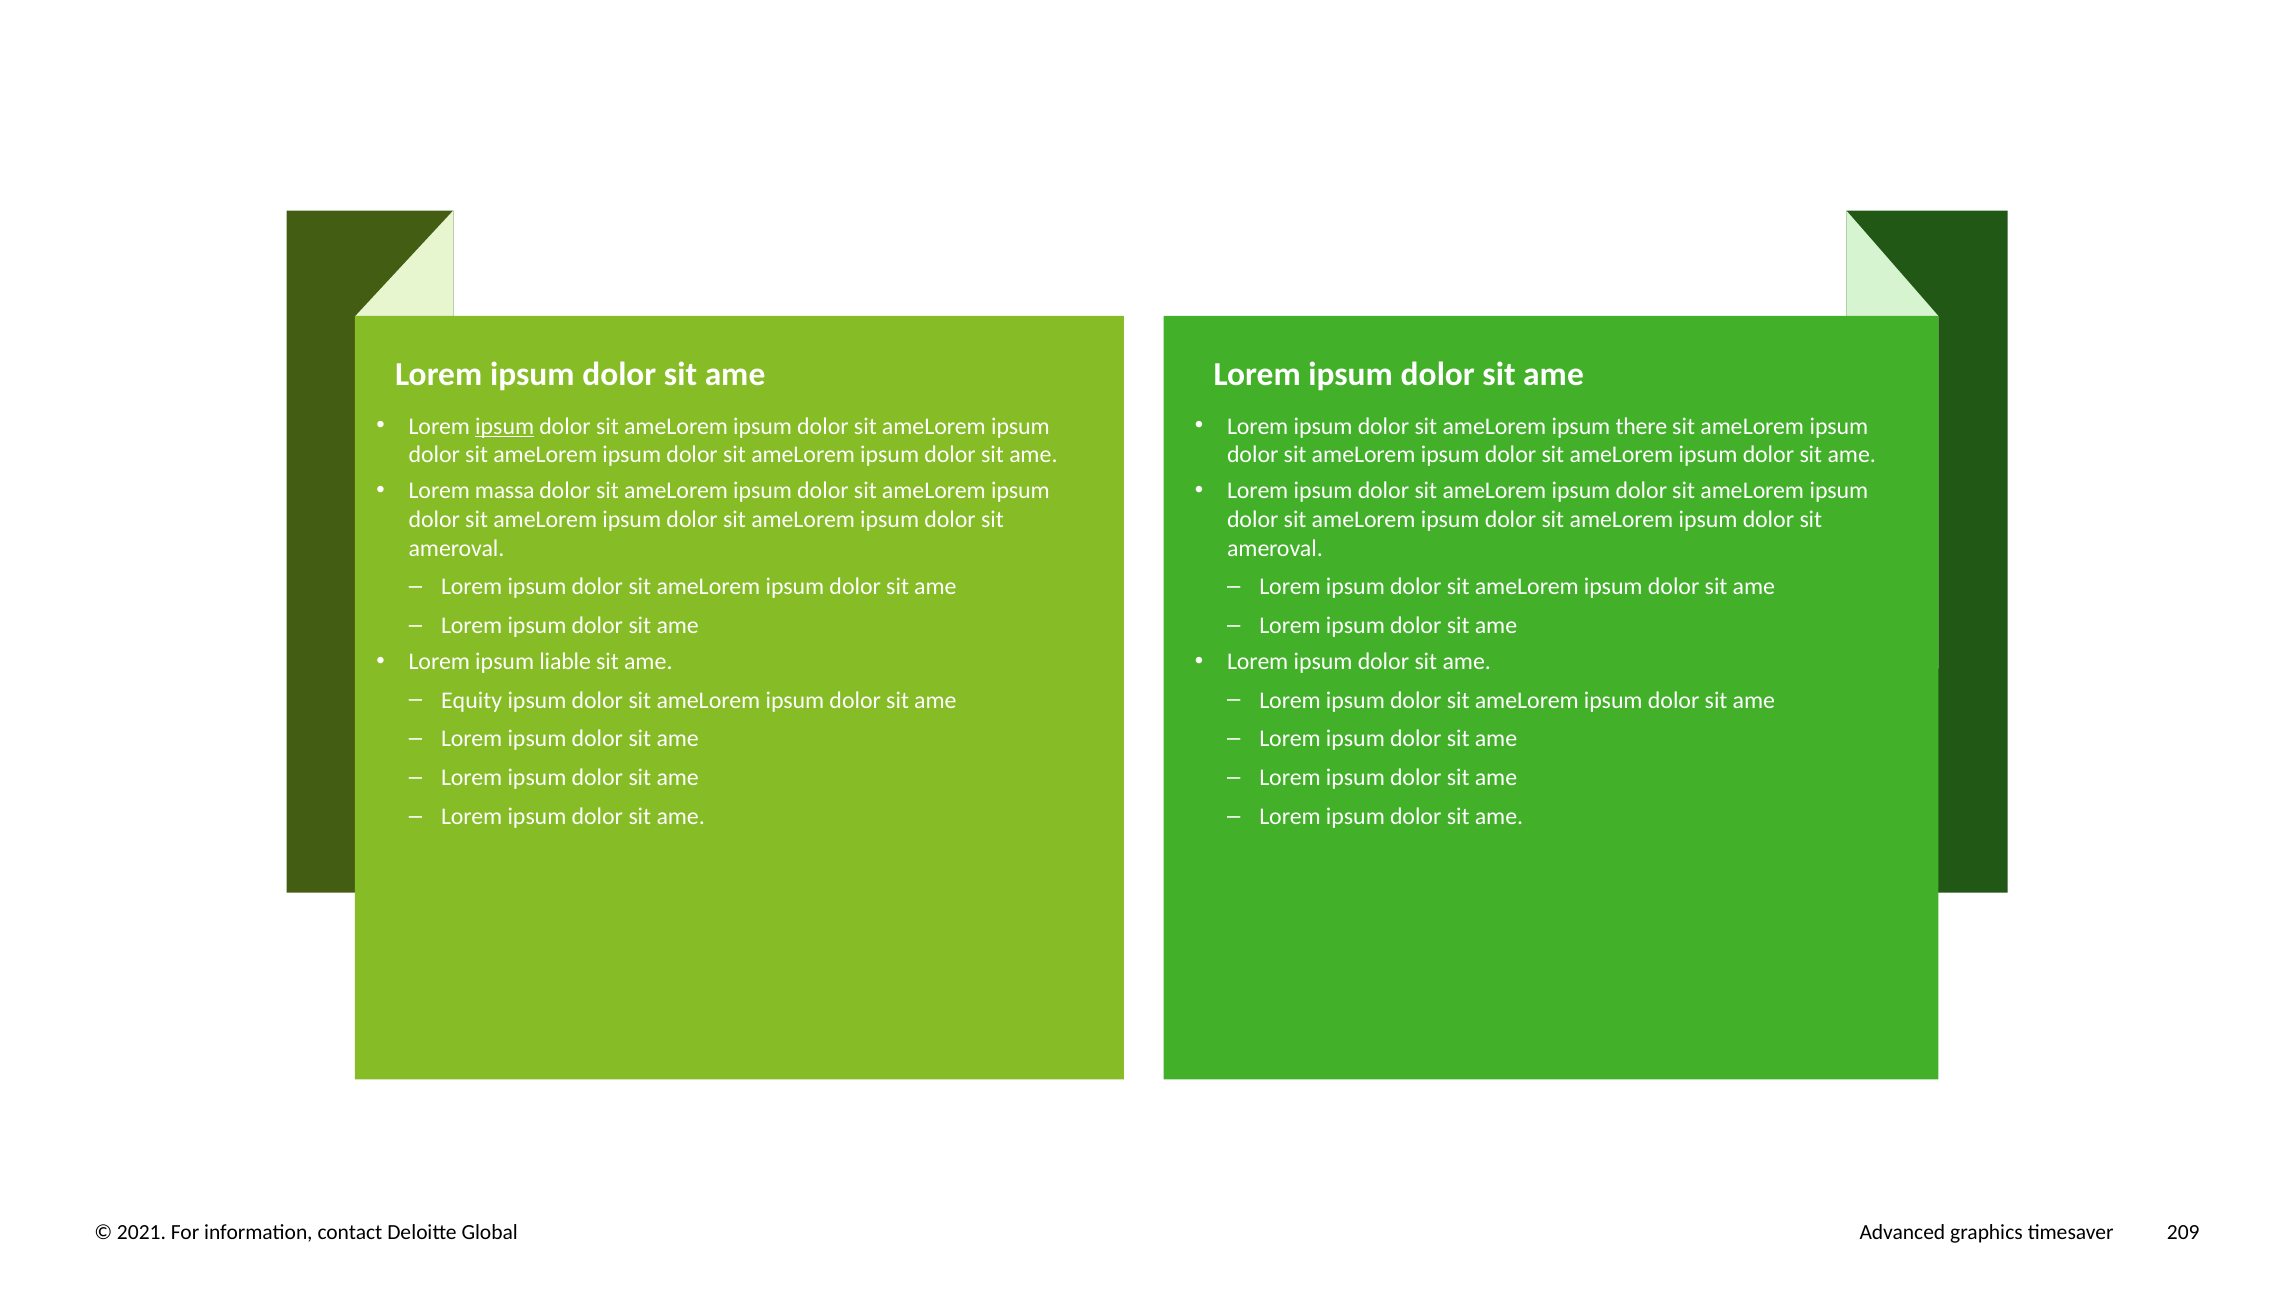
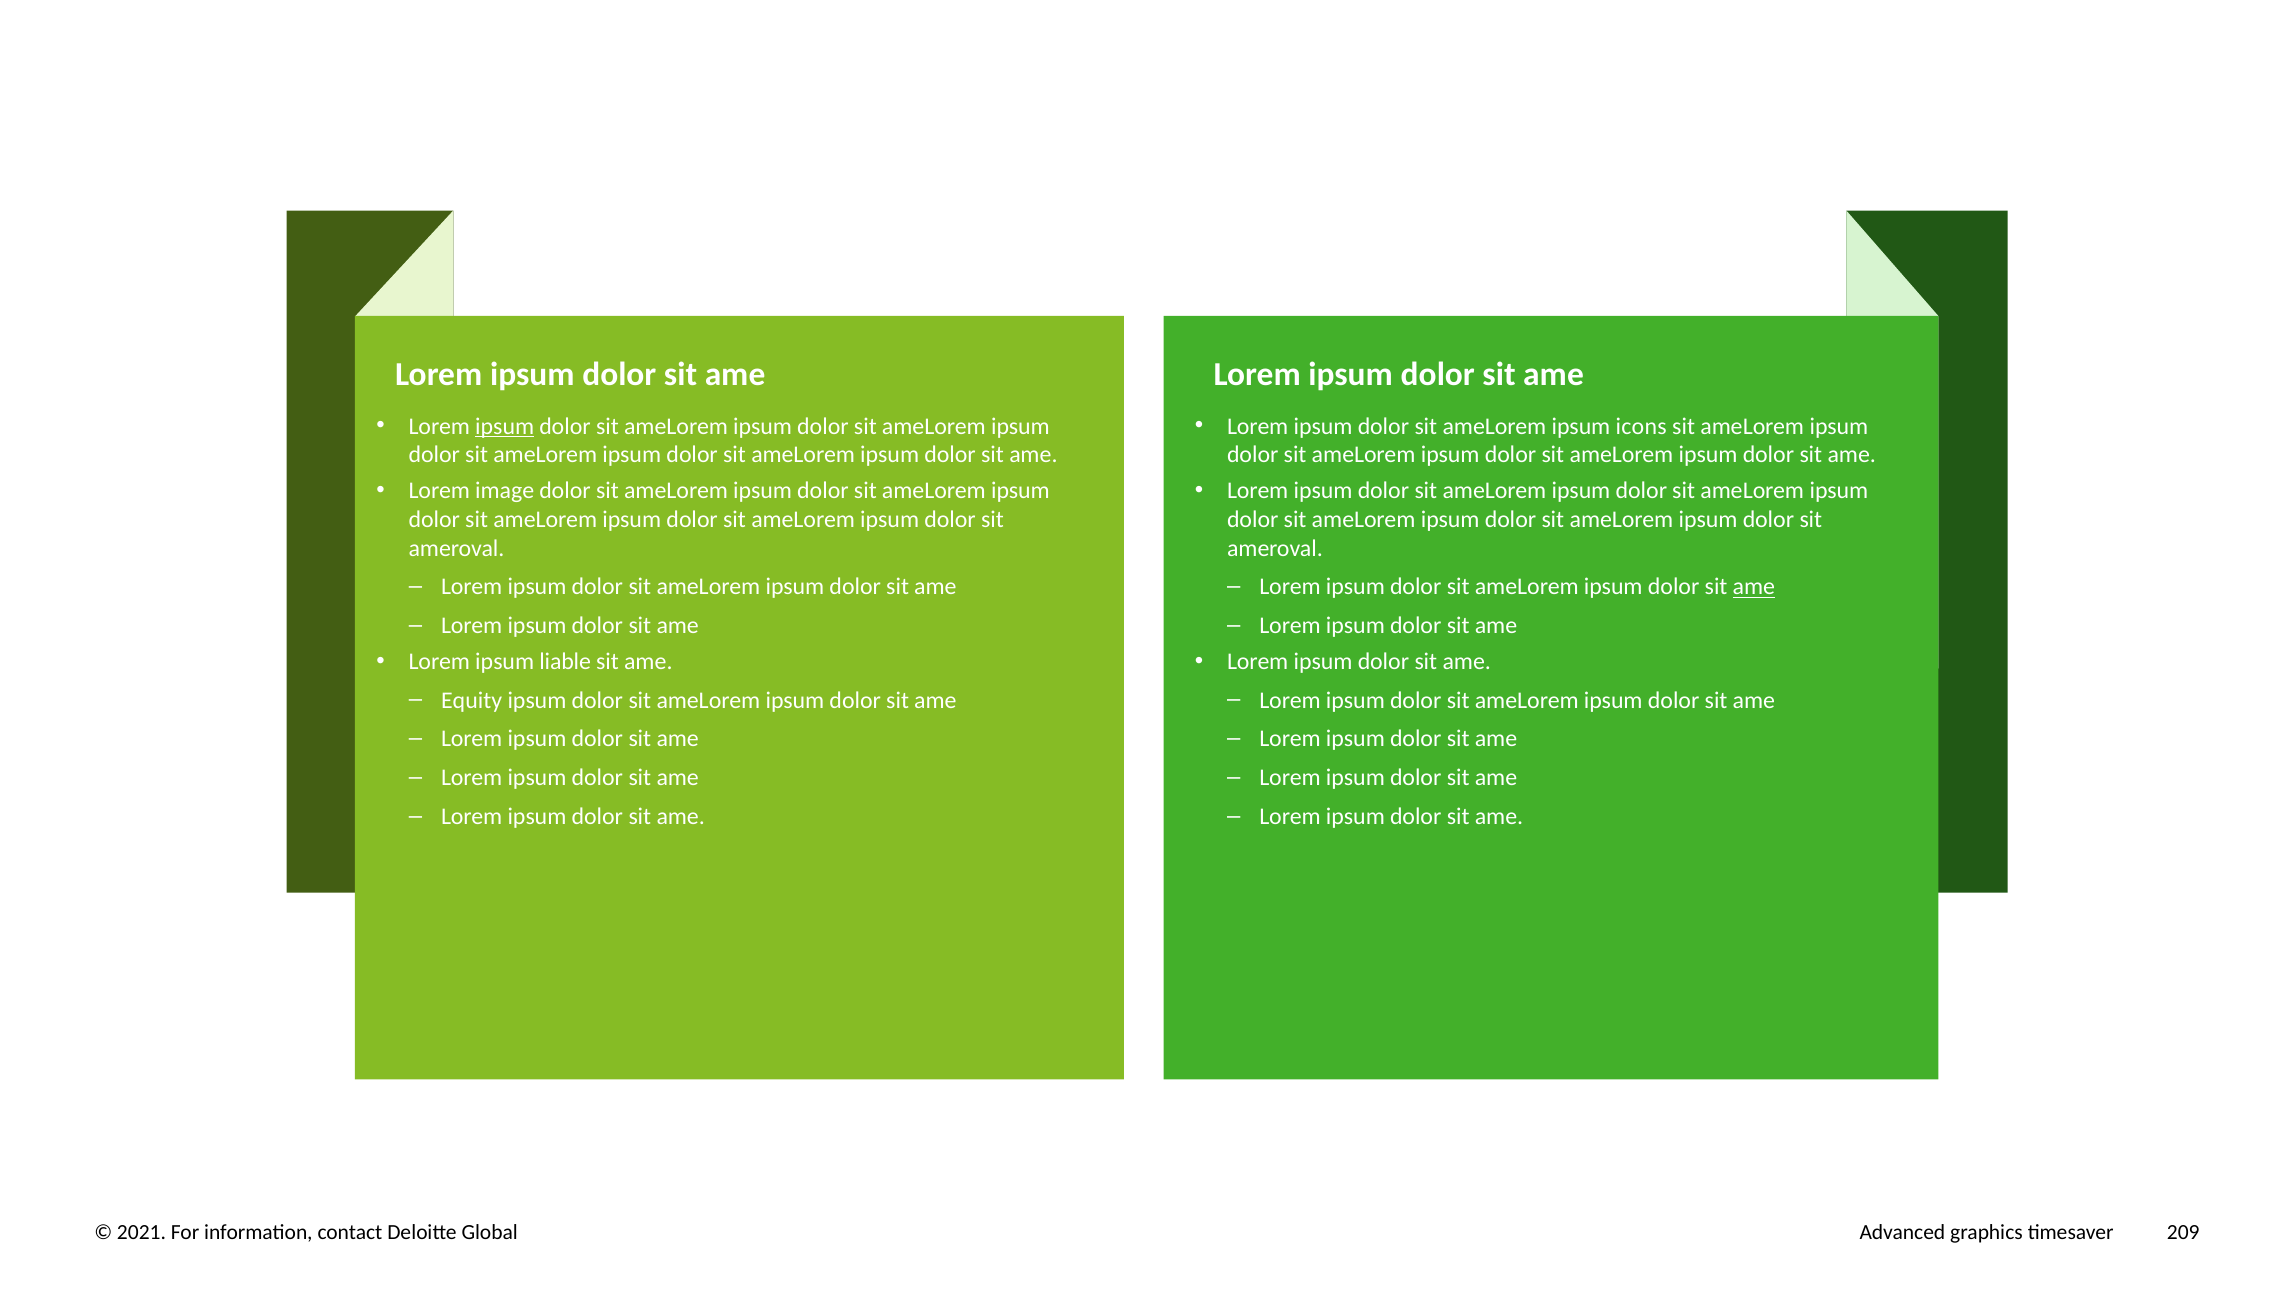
there: there -> icons
massa: massa -> image
ame at (1754, 587) underline: none -> present
